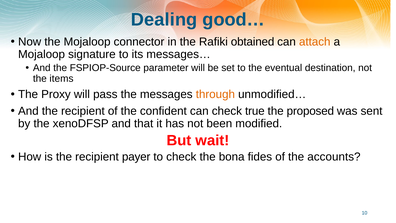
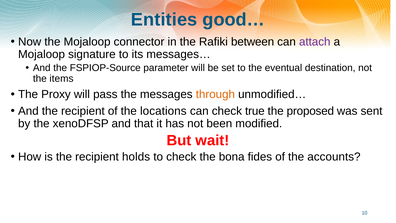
Dealing: Dealing -> Entities
obtained: obtained -> between
attach colour: orange -> purple
confident: confident -> locations
payer: payer -> holds
